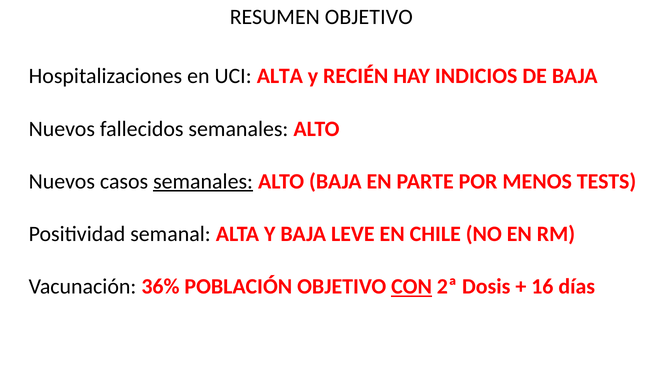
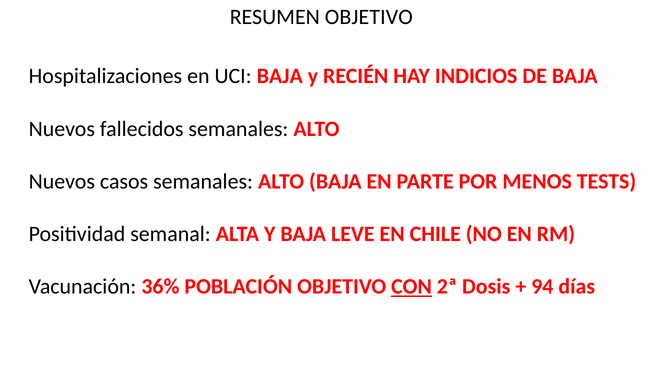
UCI ALTA: ALTA -> BAJA
semanales at (203, 181) underline: present -> none
16: 16 -> 94
